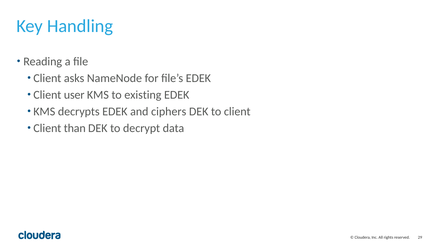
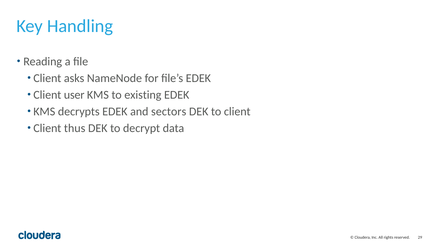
ciphers: ciphers -> sectors
than: than -> thus
